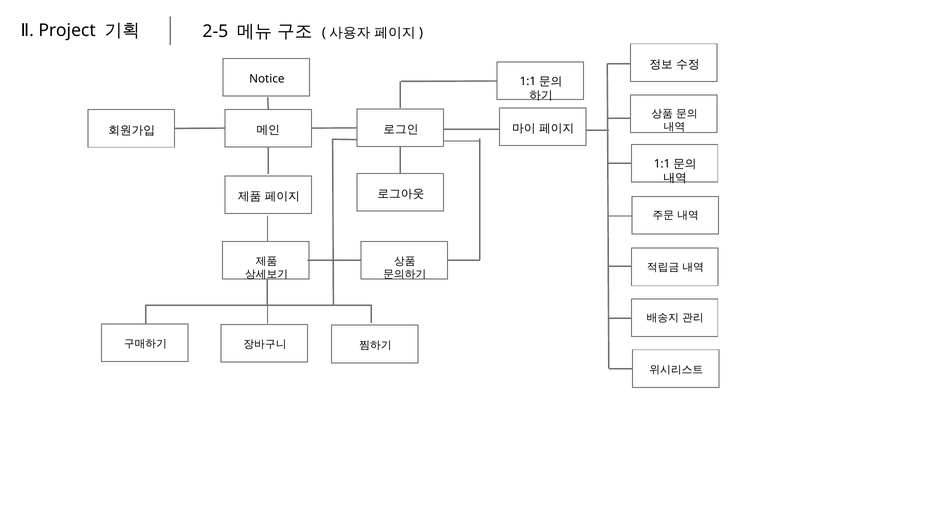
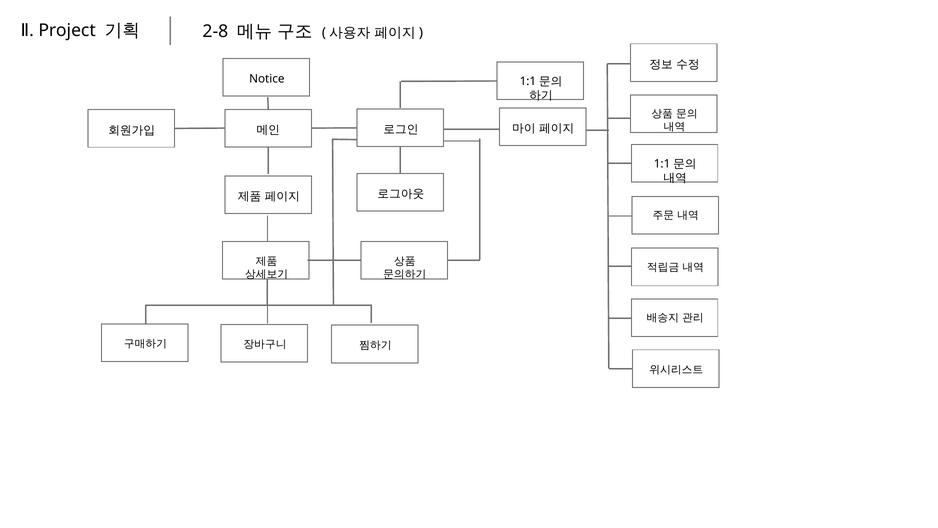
2-5: 2-5 -> 2-8
